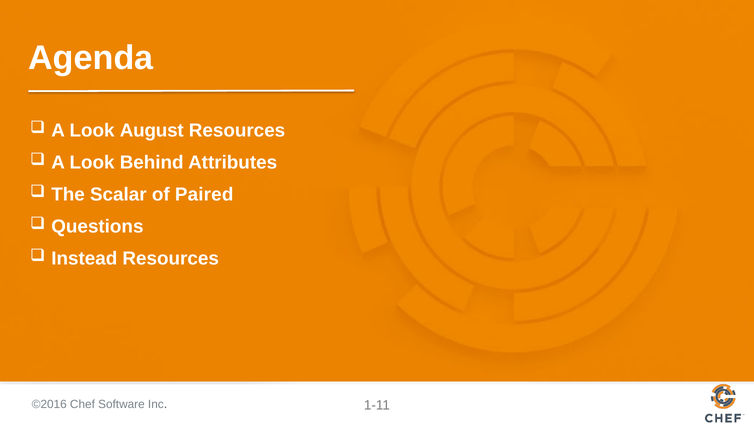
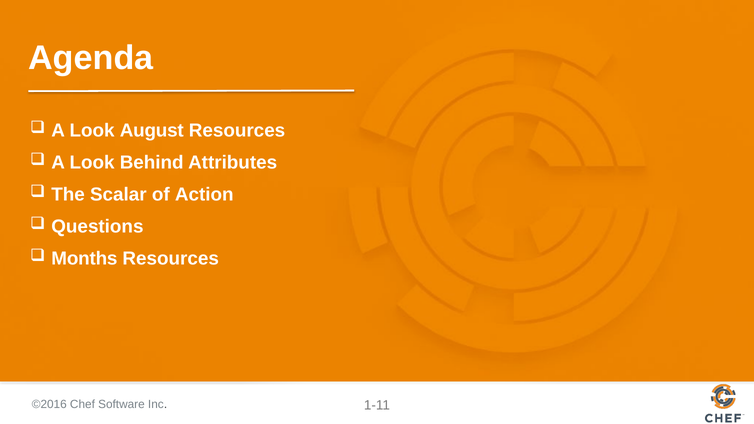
Paired: Paired -> Action
Instead: Instead -> Months
